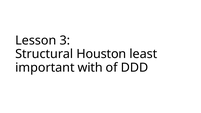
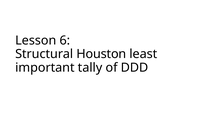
3: 3 -> 6
with: with -> tally
